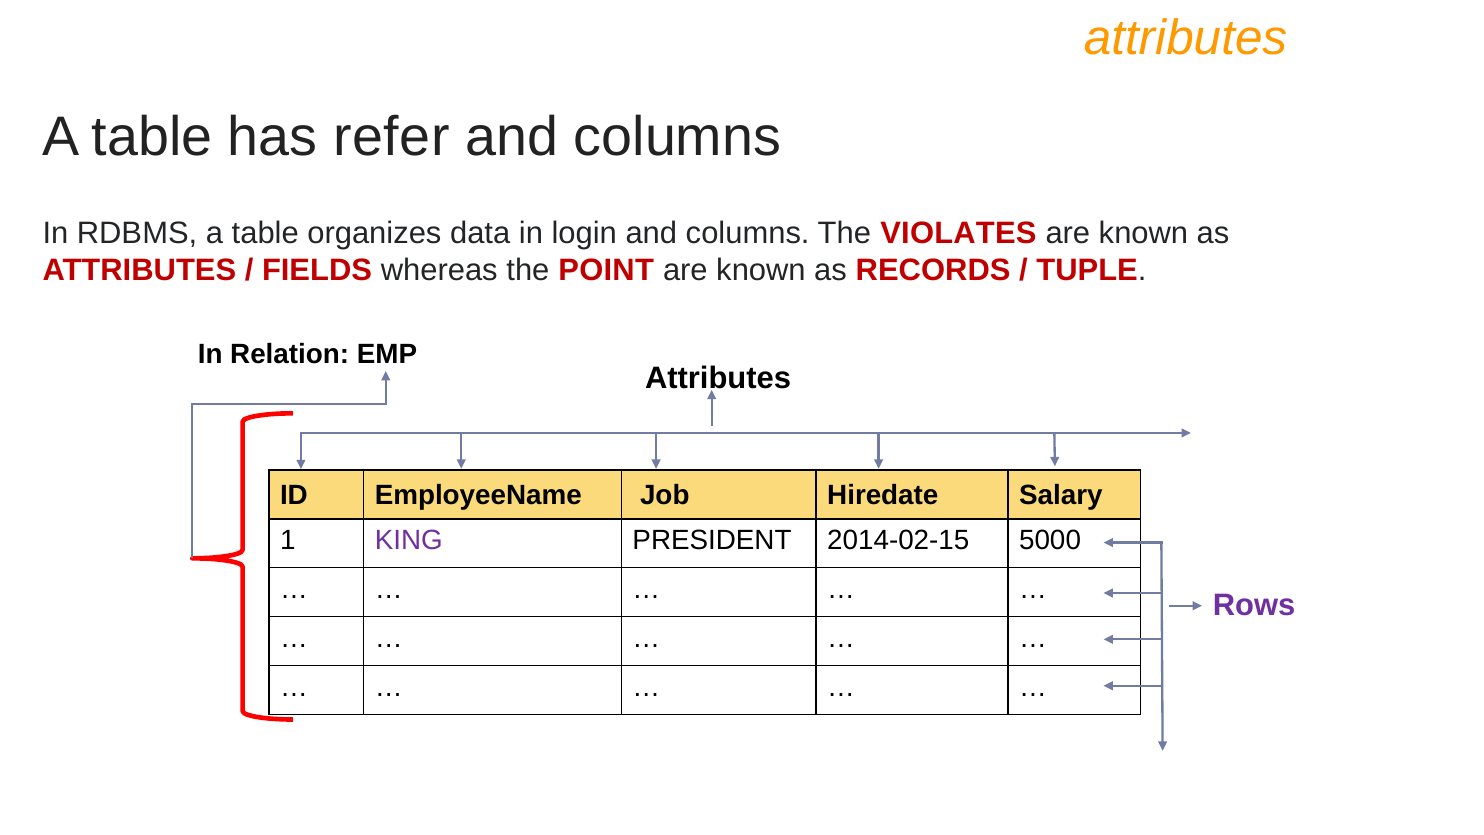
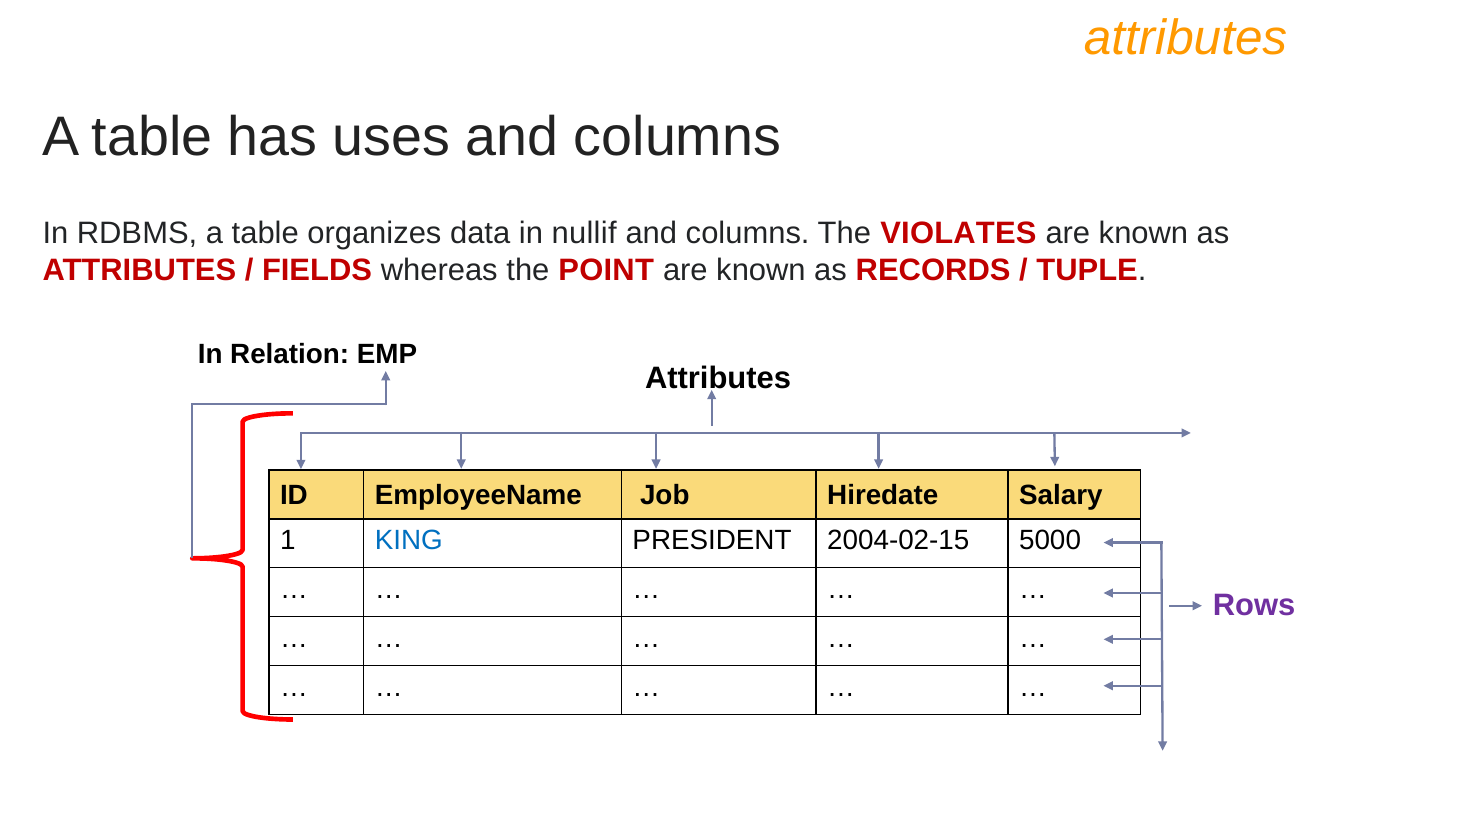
refer: refer -> uses
login: login -> nullif
KING colour: purple -> blue
2014-02-15: 2014-02-15 -> 2004-02-15
